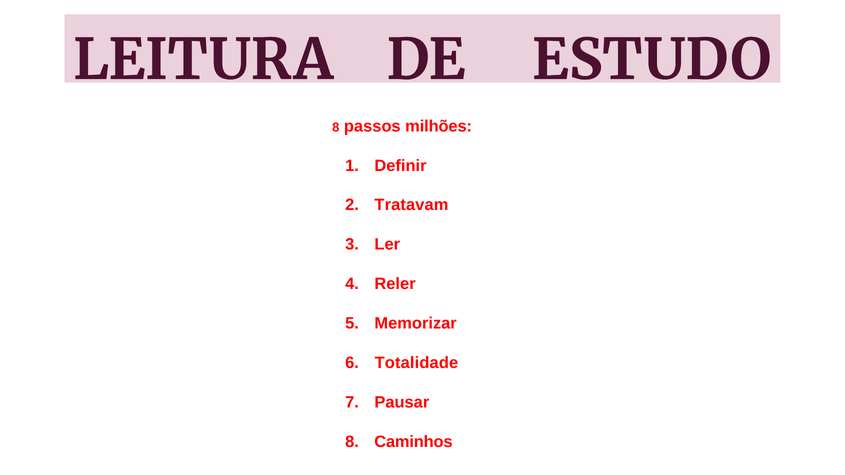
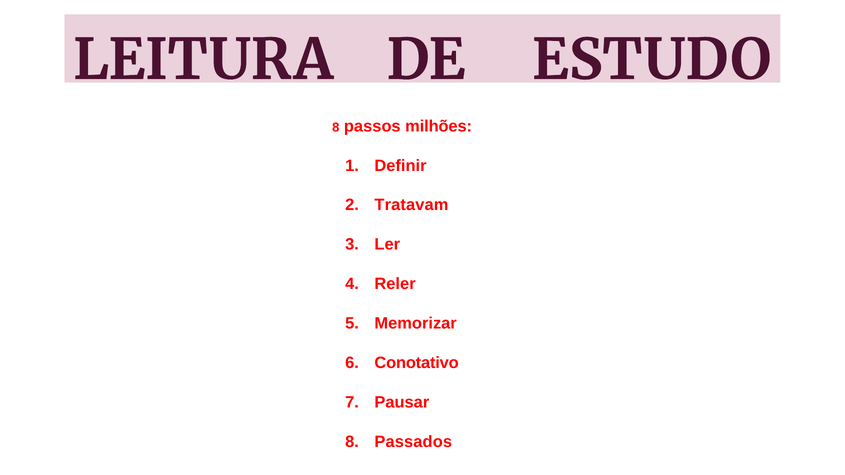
Totalidade: Totalidade -> Conotativo
Caminhos: Caminhos -> Passados
